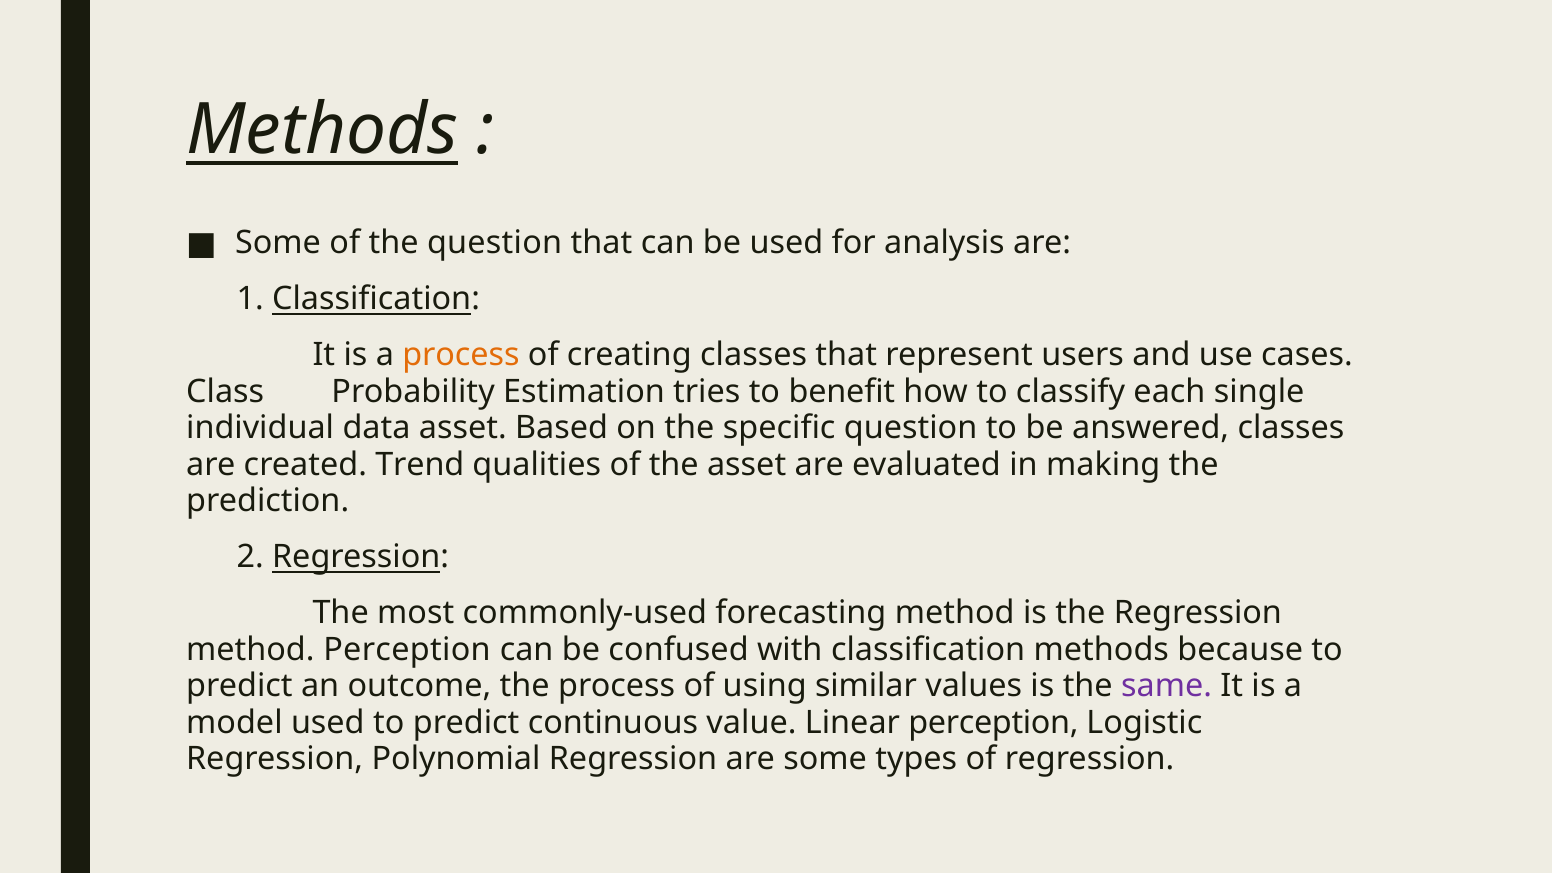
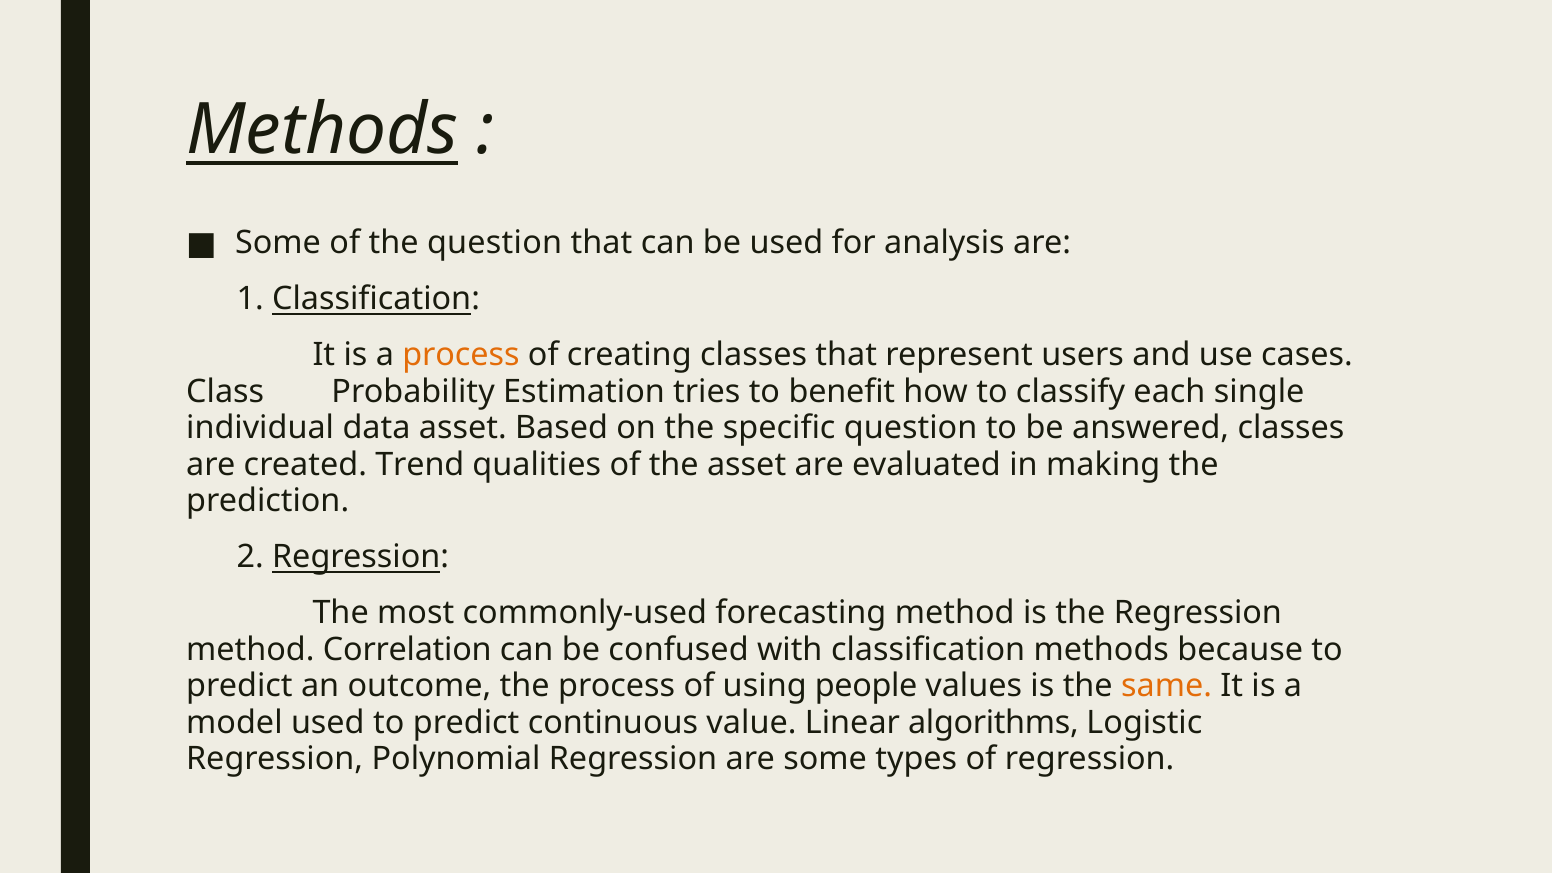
method Perception: Perception -> Correlation
similar: similar -> people
same colour: purple -> orange
Linear perception: perception -> algorithms
